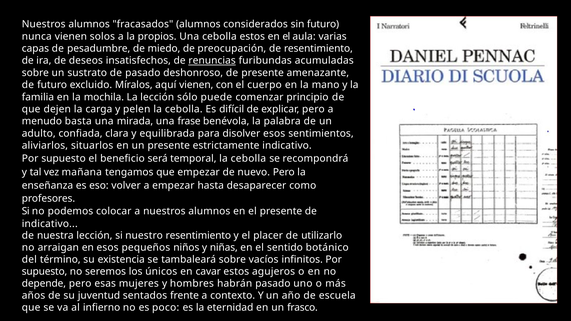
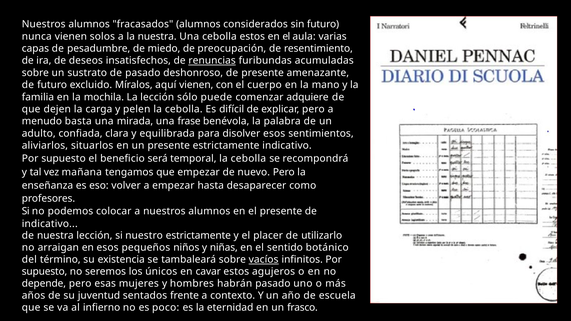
la propios: propios -> nuestra
principio: principio -> adquiere
nuestro resentimiento: resentimiento -> estrictamente
vacíos underline: none -> present
